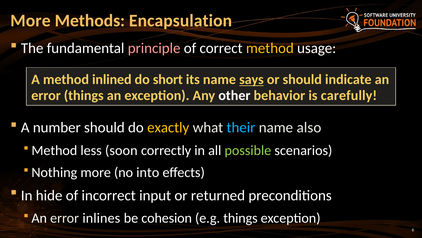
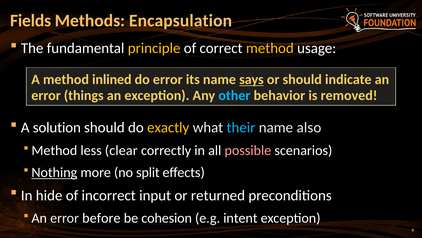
More at (30, 21): More -> Fields
principle colour: pink -> yellow
do short: short -> error
other colour: white -> light blue
carefully: carefully -> removed
number: number -> solution
soon: soon -> clear
possible colour: light green -> pink
Nothing underline: none -> present
into: into -> split
inlines: inlines -> before
e.g things: things -> intent
